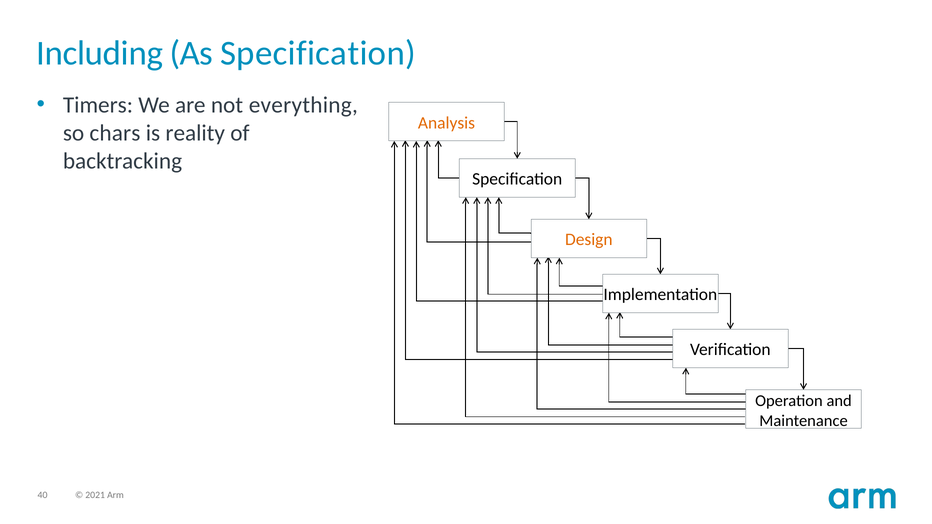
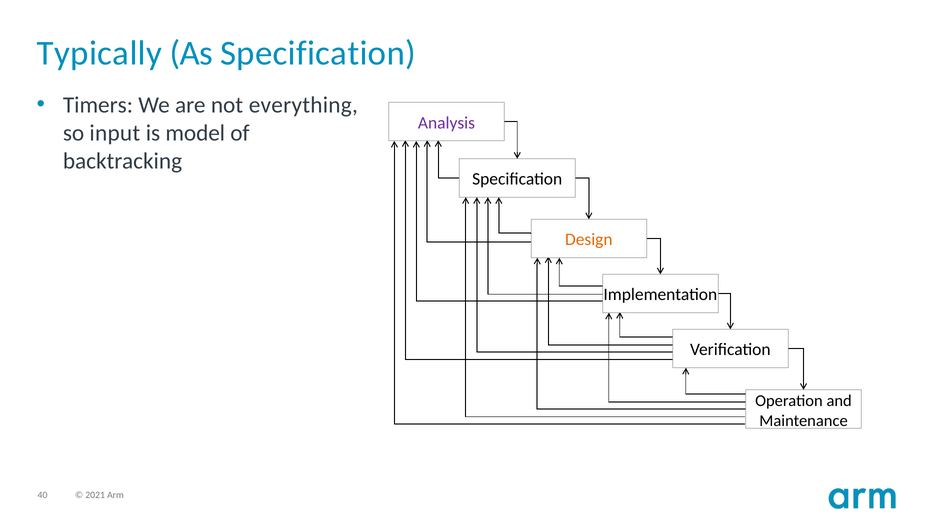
Including: Including -> Typically
Analysis colour: orange -> purple
chars: chars -> input
reality: reality -> model
